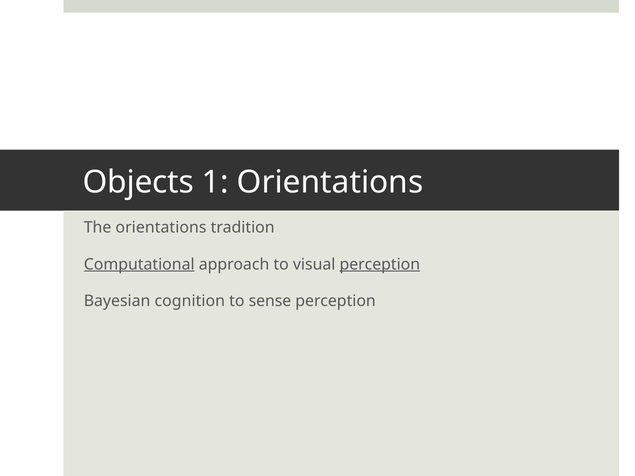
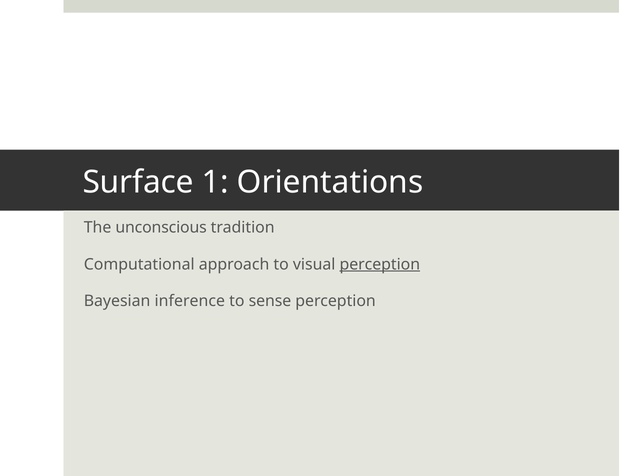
Objects: Objects -> Surface
The orientations: orientations -> unconscious
Computational underline: present -> none
cognition: cognition -> inference
